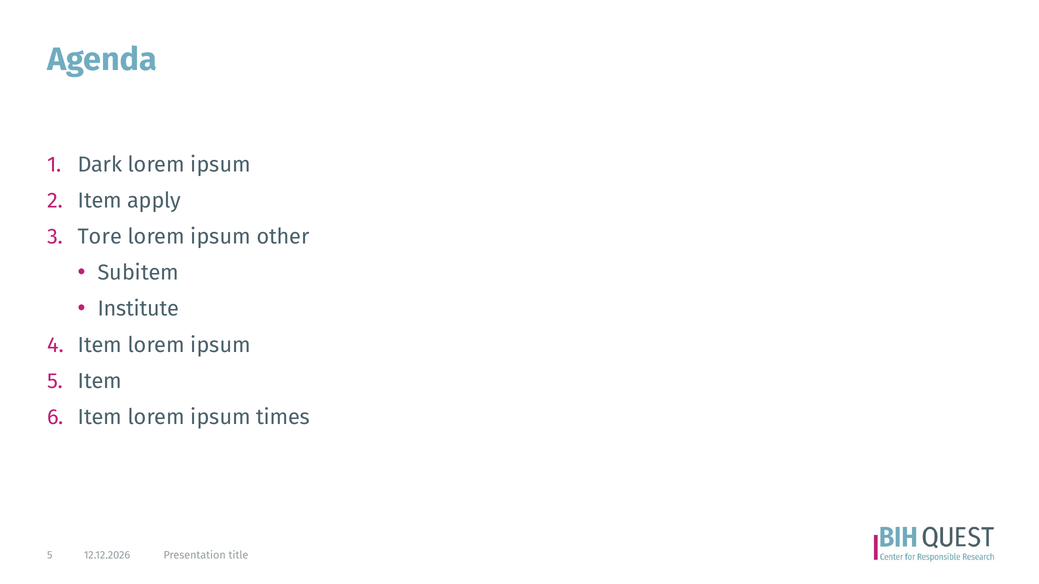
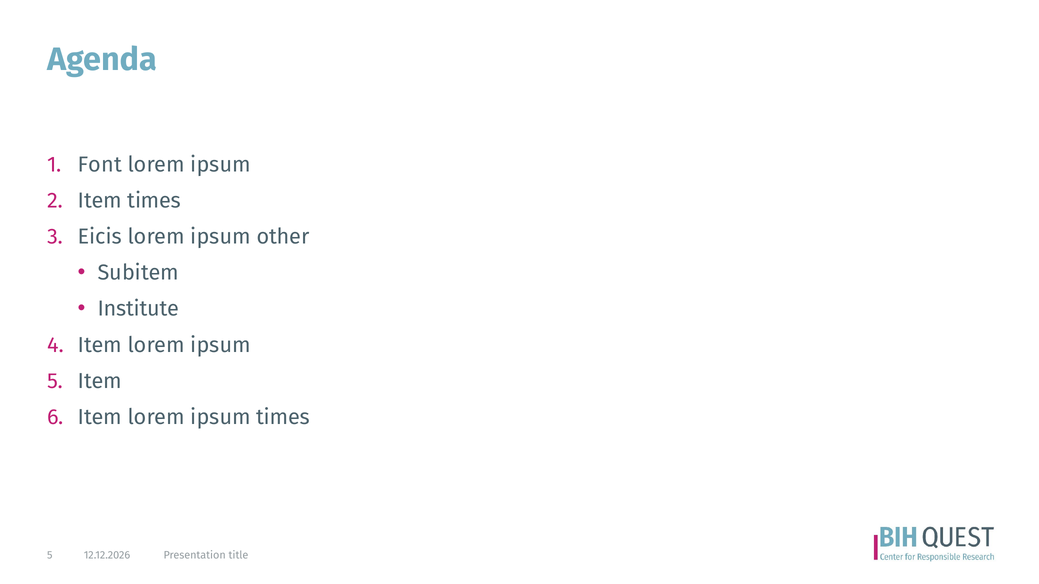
Dark: Dark -> Font
Item apply: apply -> times
Tore: Tore -> Eicis
